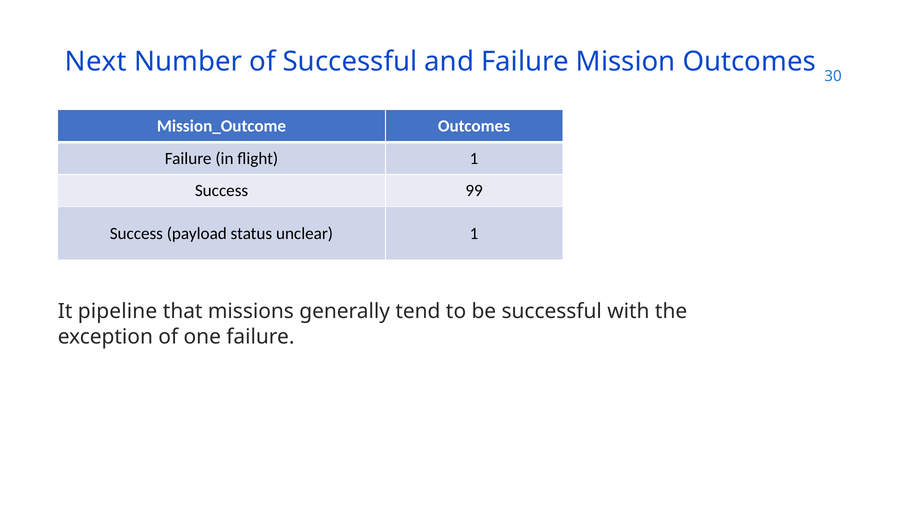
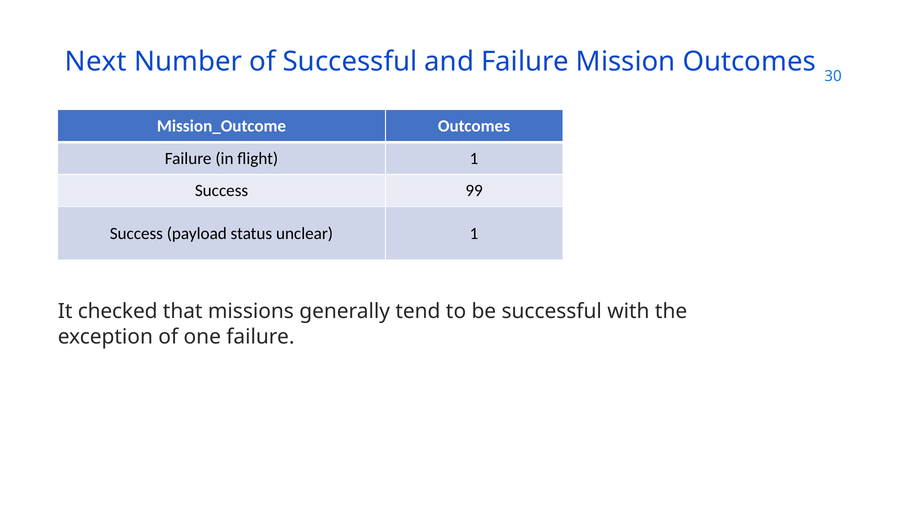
pipeline: pipeline -> checked
